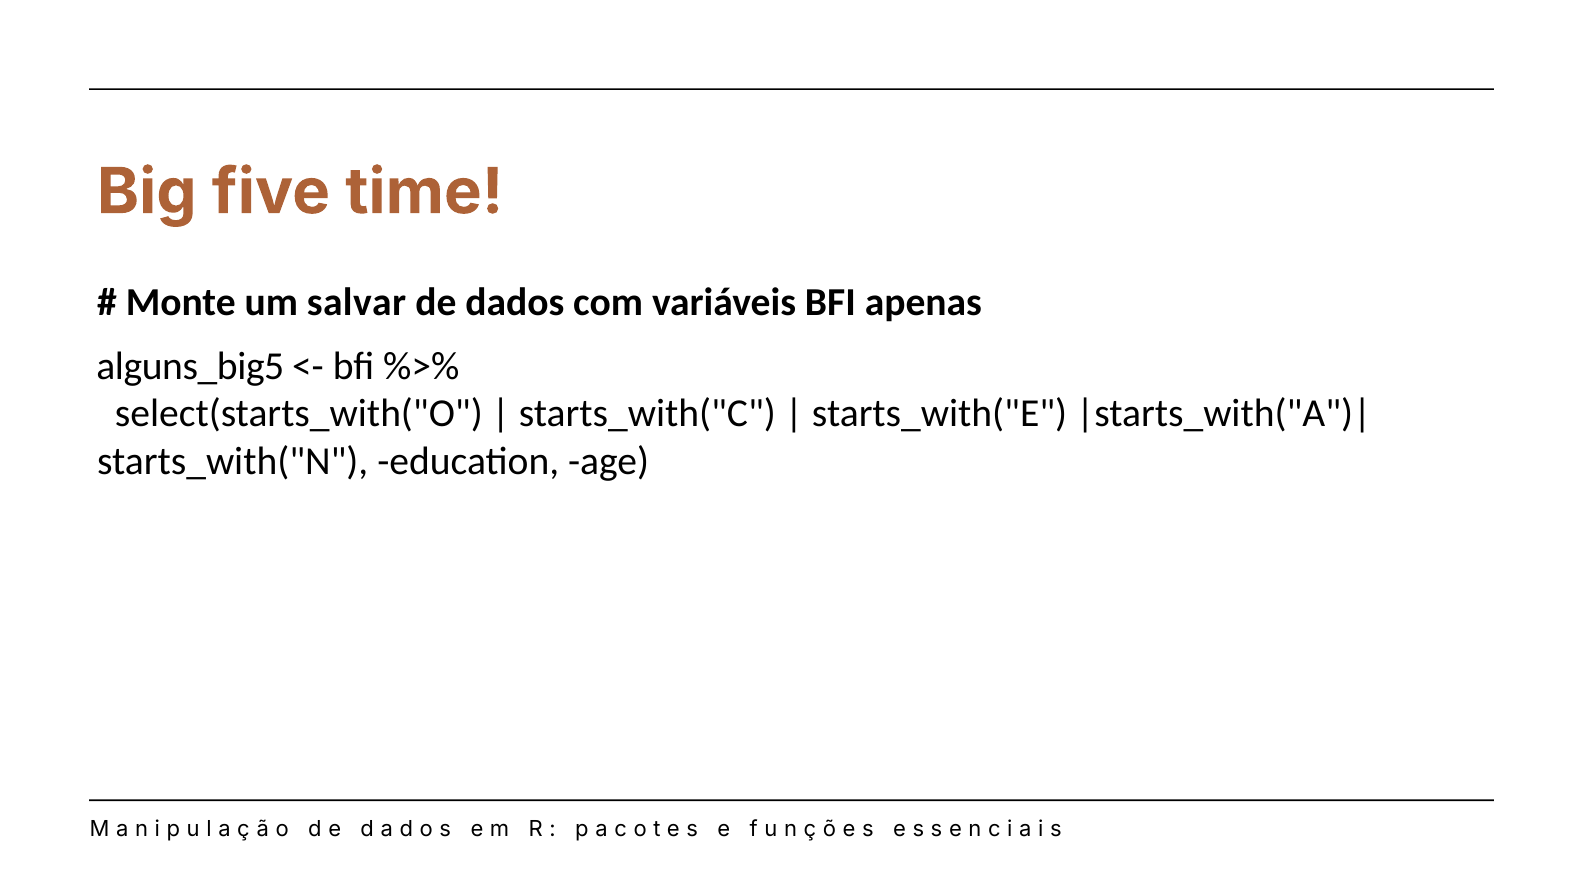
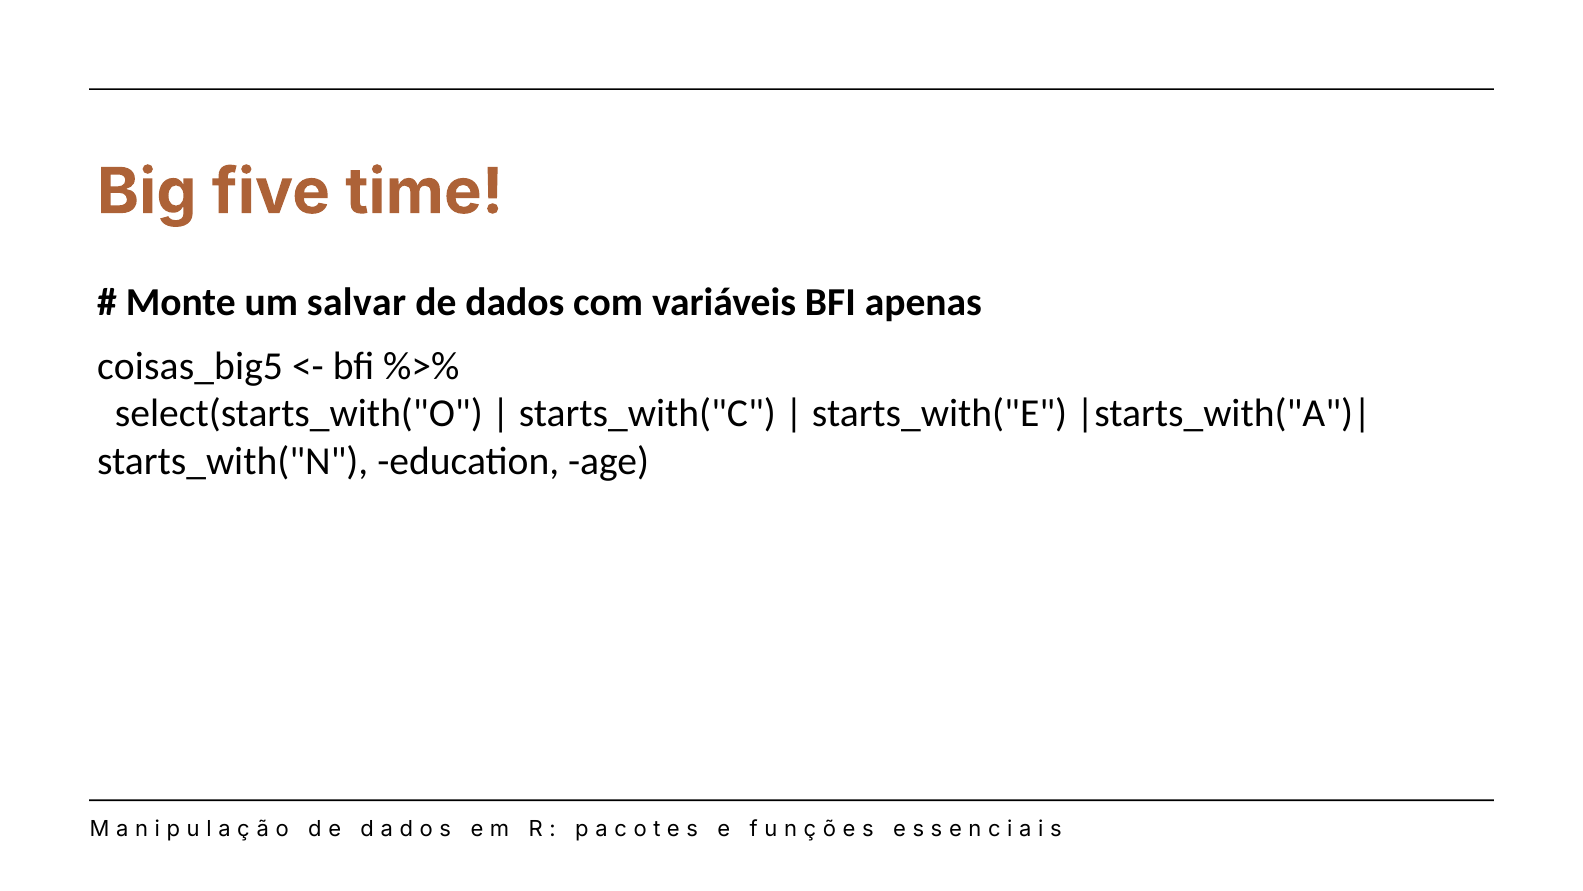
alguns_big5: alguns_big5 -> coisas_big5
